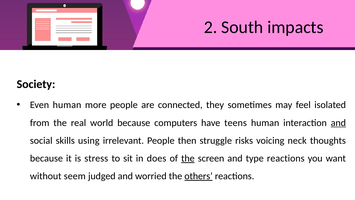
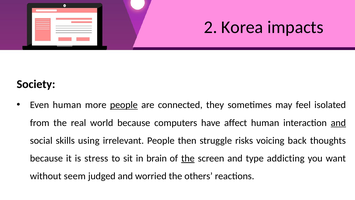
South: South -> Korea
people at (124, 105) underline: none -> present
teens: teens -> affect
neck: neck -> back
does: does -> brain
type reactions: reactions -> addicting
others underline: present -> none
